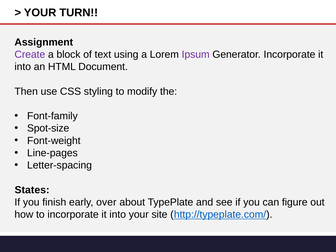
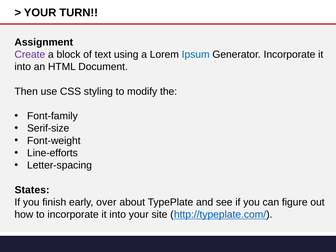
Ipsum colour: purple -> blue
Spot-size: Spot-size -> Serif-size
Line-pages: Line-pages -> Line-efforts
